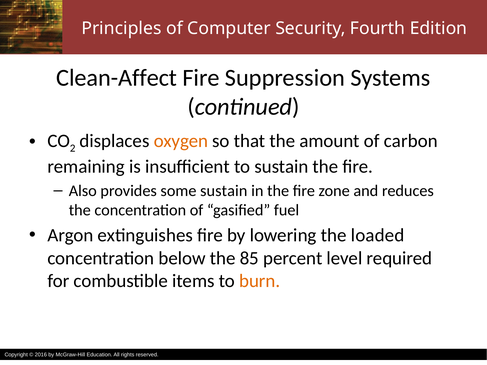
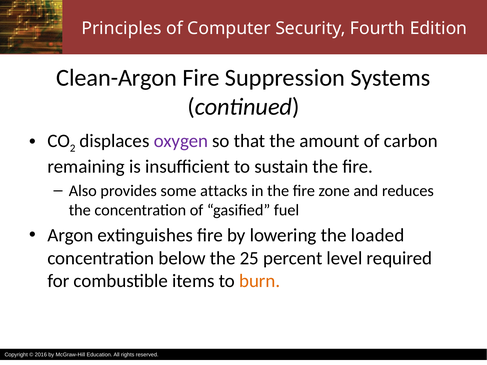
Clean-Affect: Clean-Affect -> Clean-Argon
oxygen colour: orange -> purple
some sustain: sustain -> attacks
85: 85 -> 25
